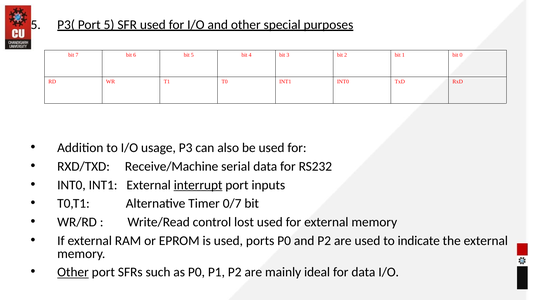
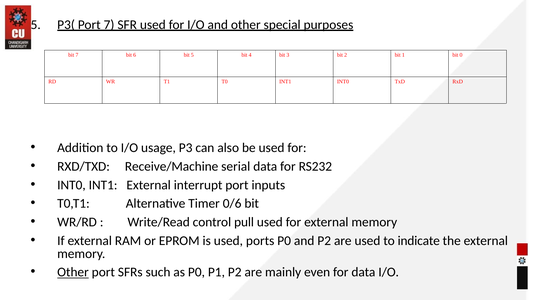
Port 5: 5 -> 7
interrupt underline: present -> none
0/7: 0/7 -> 0/6
lost: lost -> pull
ideal: ideal -> even
